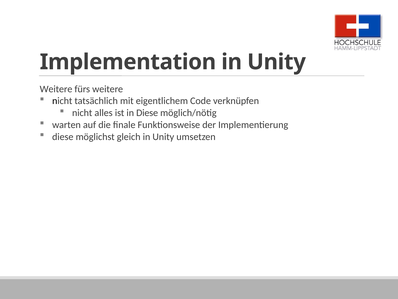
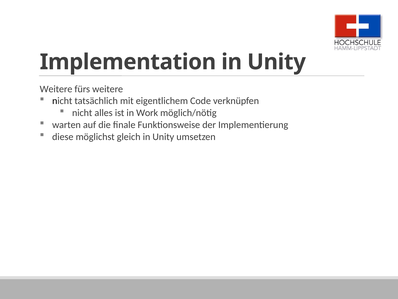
in Diese: Diese -> Work
